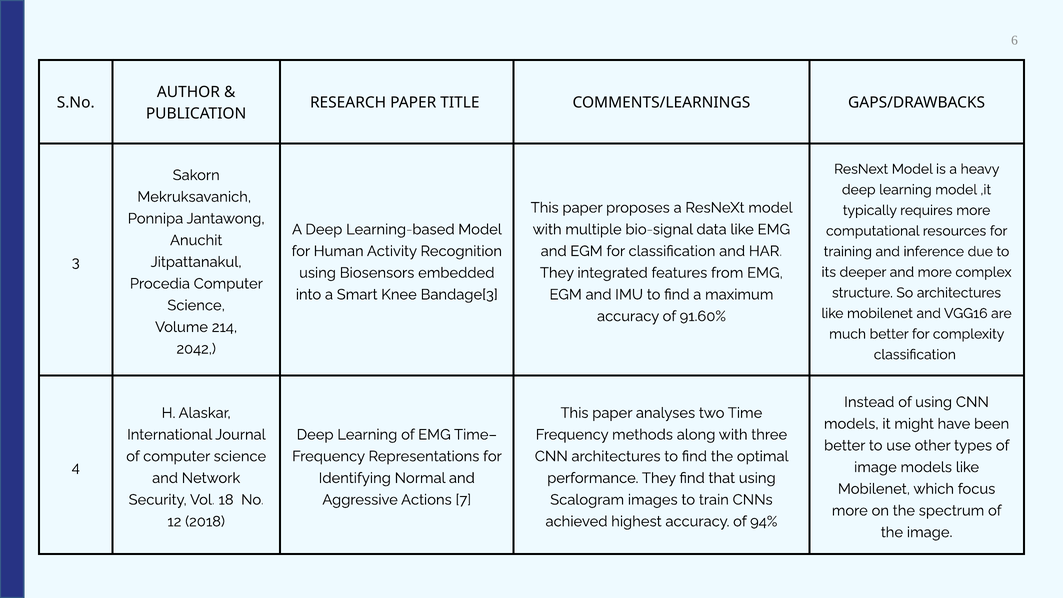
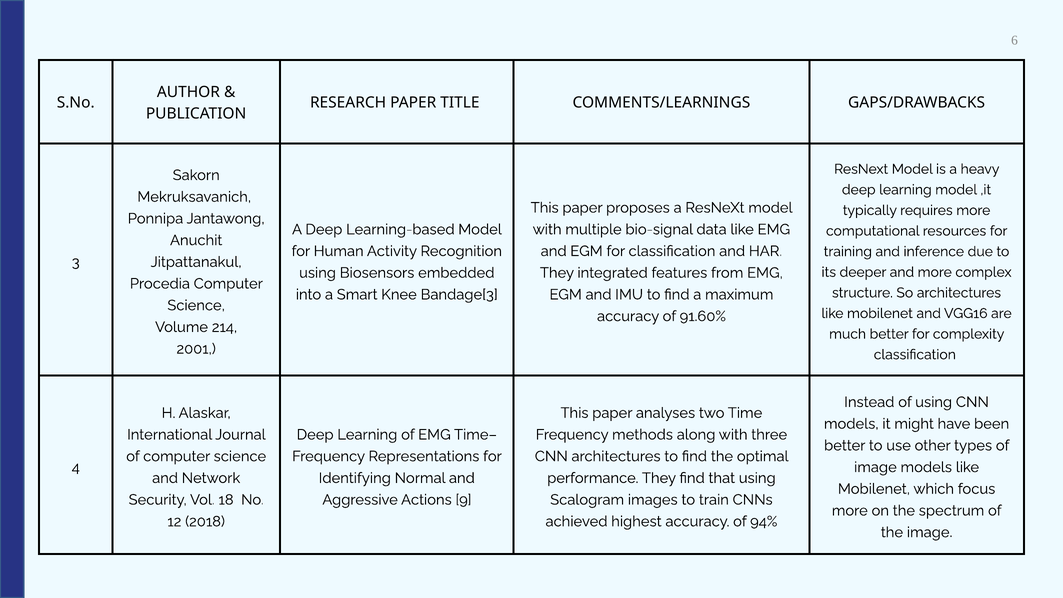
2042: 2042 -> 2001
7: 7 -> 9
